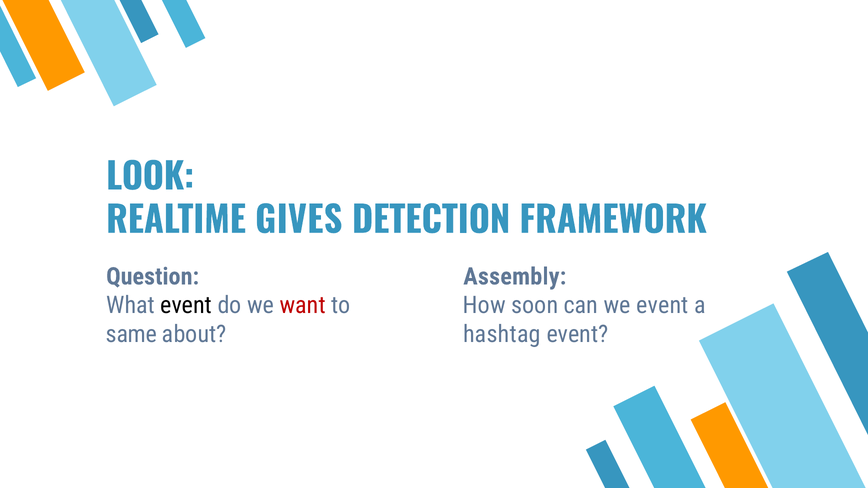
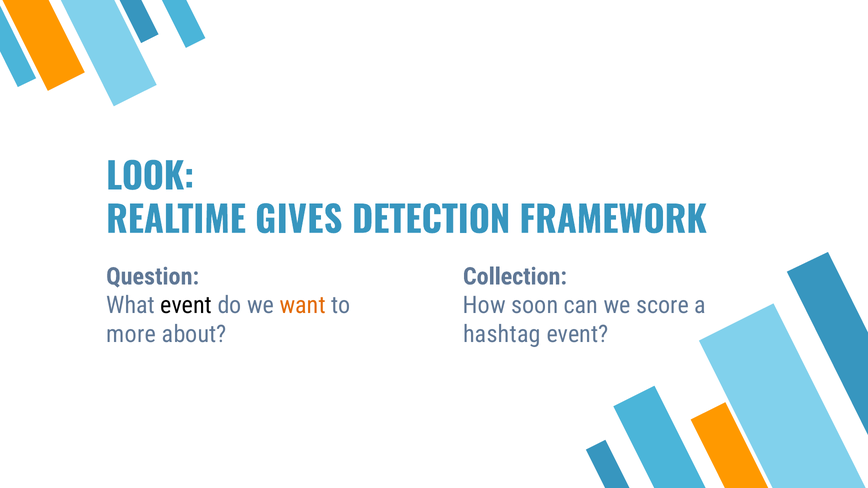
Assembly: Assembly -> Collection
want colour: red -> orange
we event: event -> score
same: same -> more
